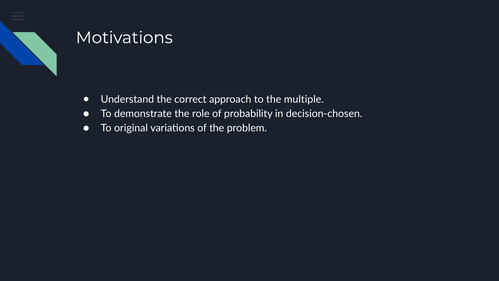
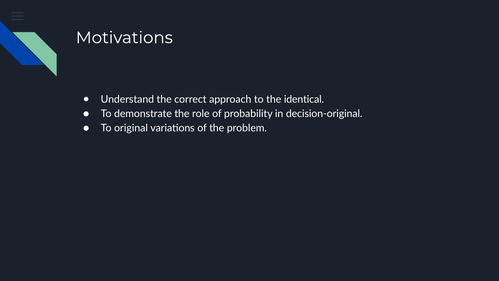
multiple: multiple -> identical
decision-chosen: decision-chosen -> decision-original
